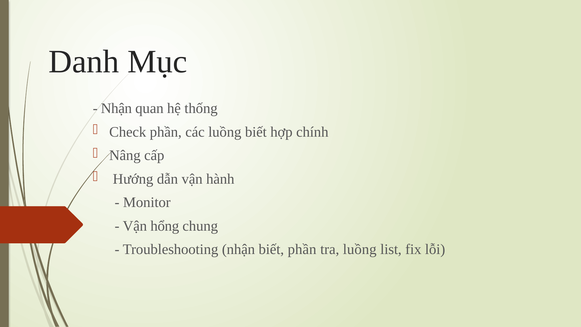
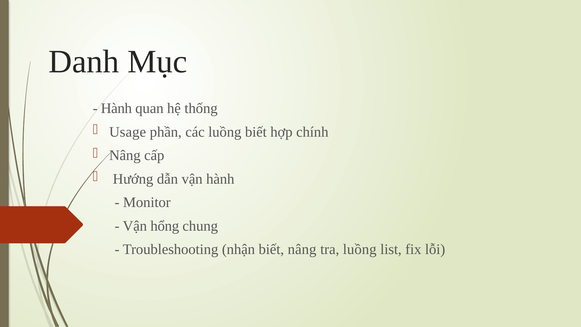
Nhận at (116, 108): Nhận -> Hành
Check: Check -> Usage
biết phần: phần -> nâng
